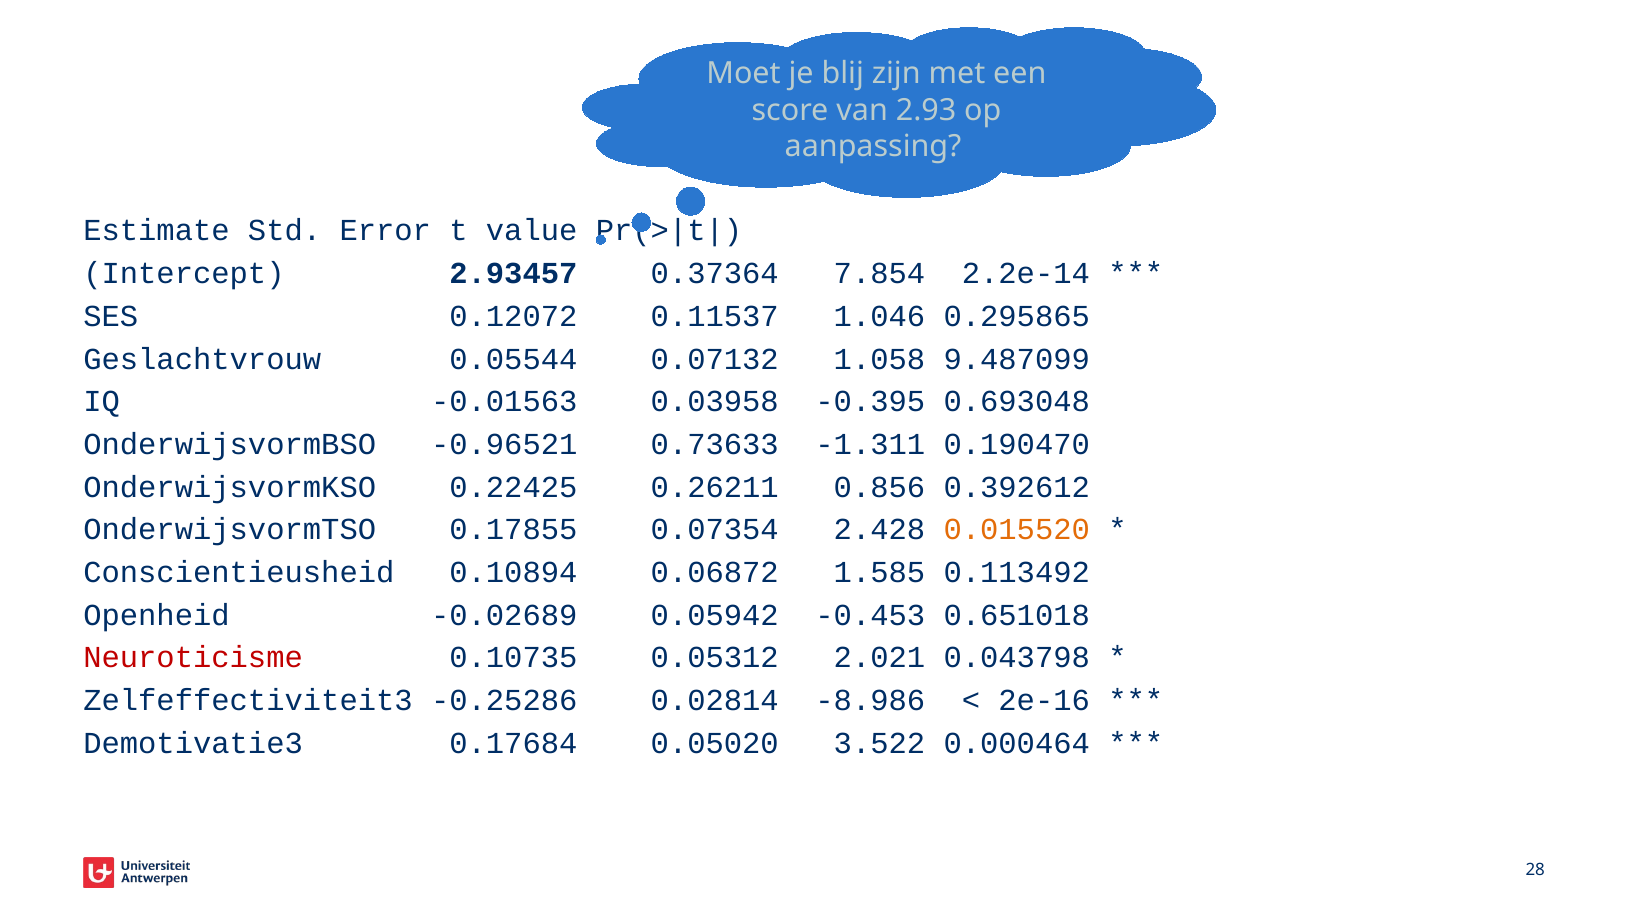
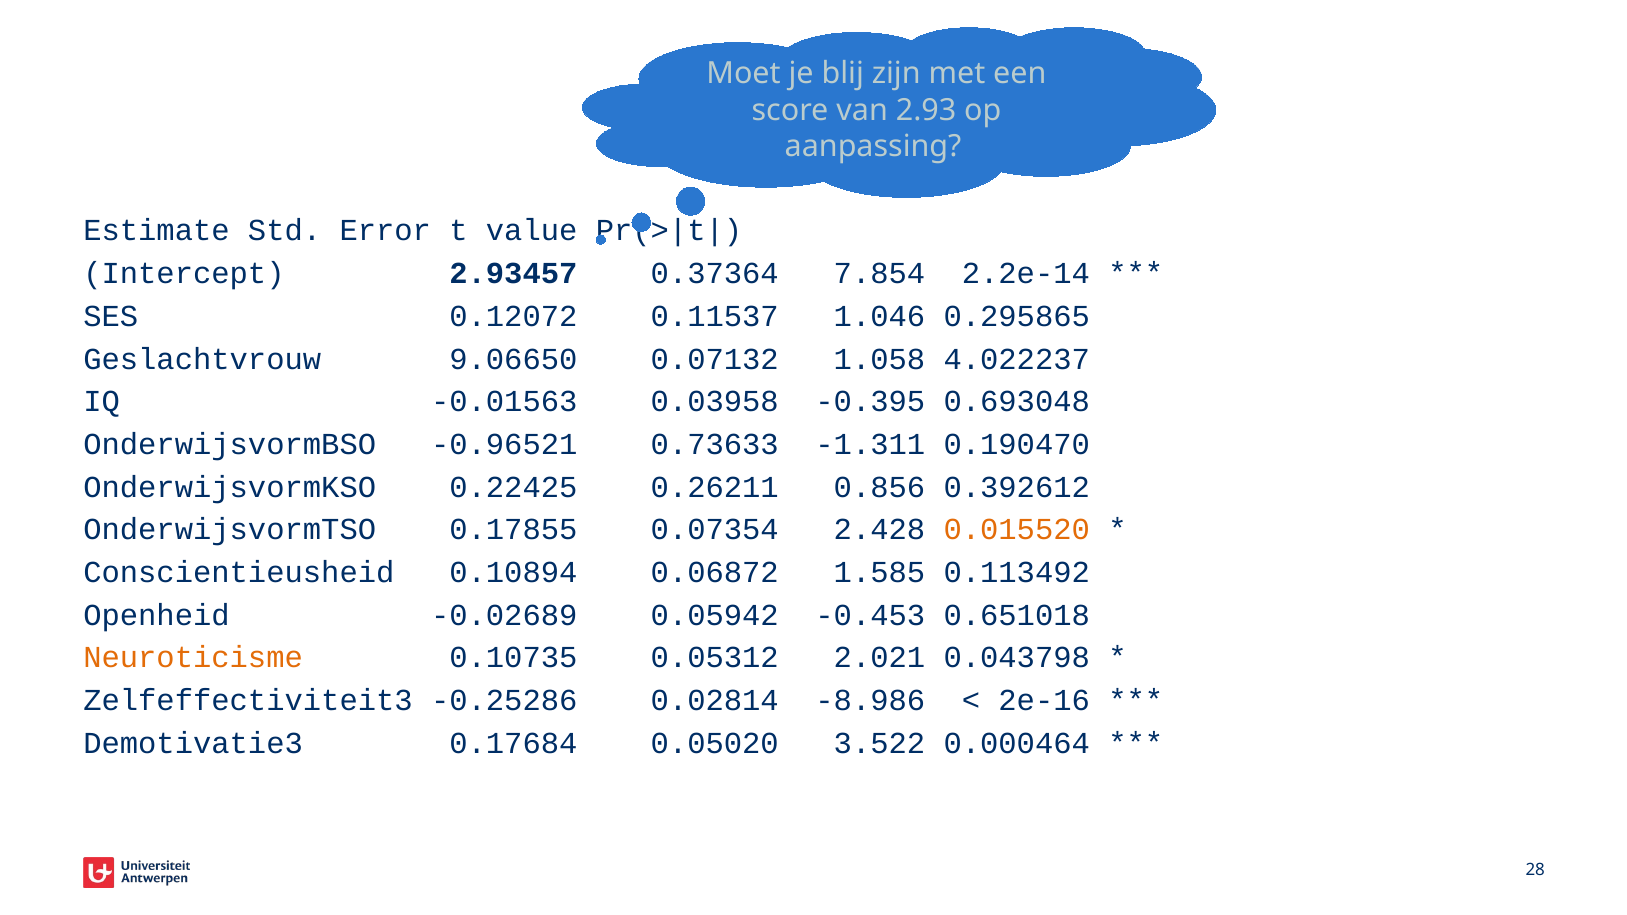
0.05544: 0.05544 -> 9.06650
9.487099: 9.487099 -> 4.022237
Neuroticisme colour: red -> orange
